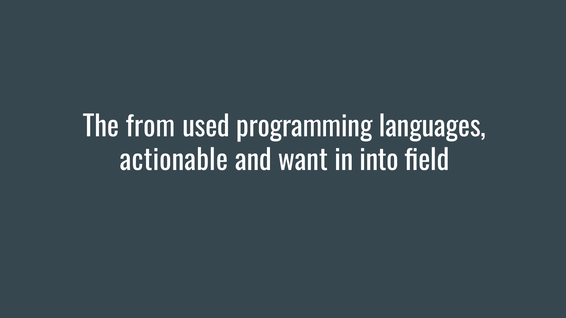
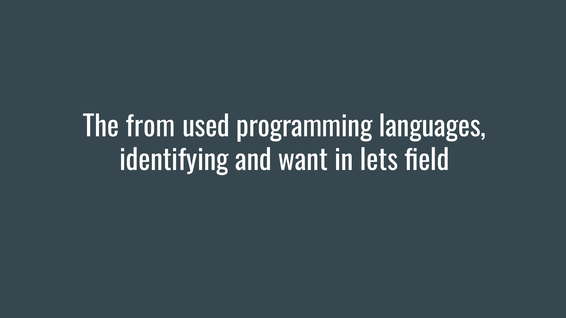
actionable: actionable -> identifying
into: into -> lets
